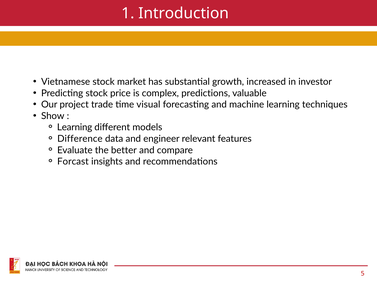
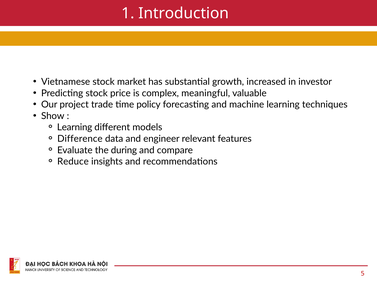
predictions: predictions -> meaningful
visual: visual -> policy
better: better -> during
Forcast: Forcast -> Reduce
